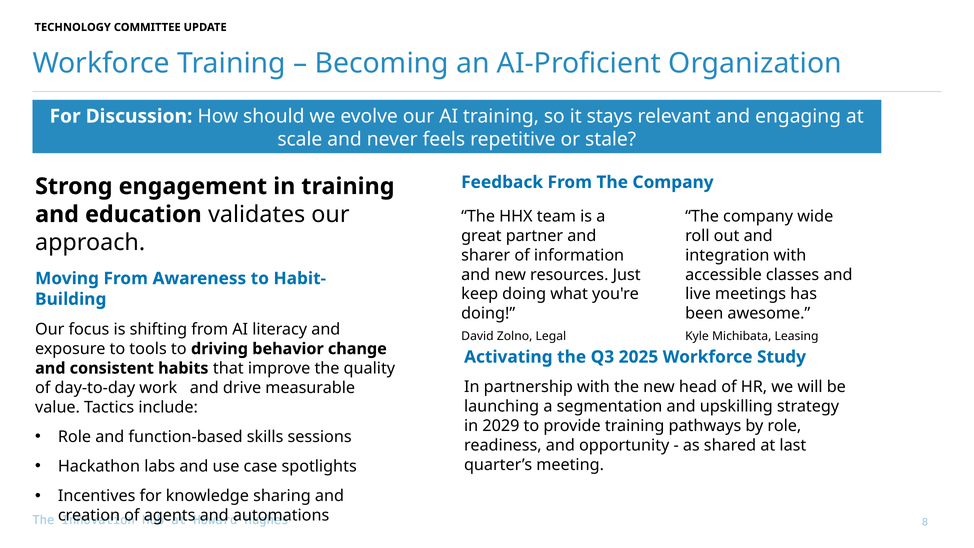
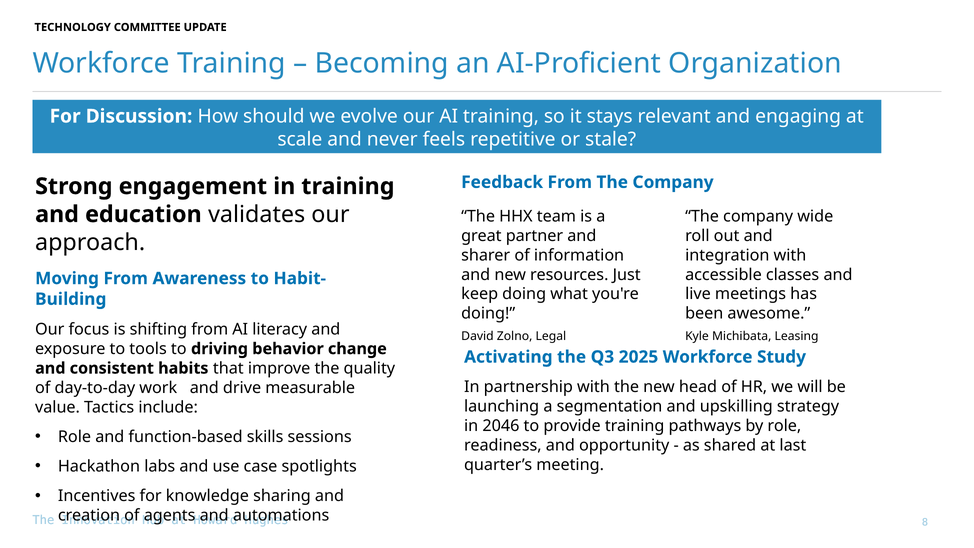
2029: 2029 -> 2046
